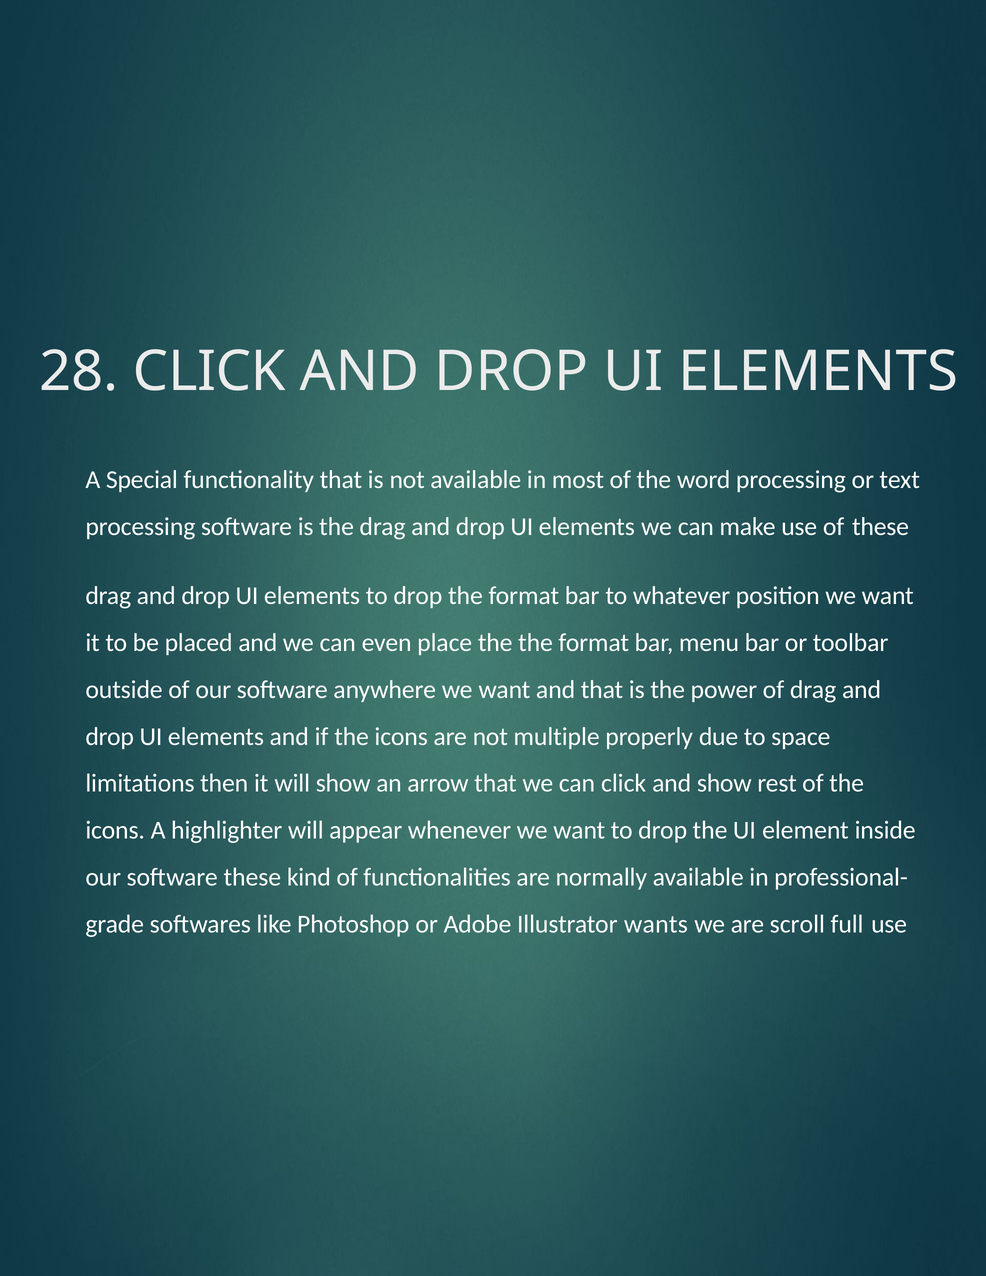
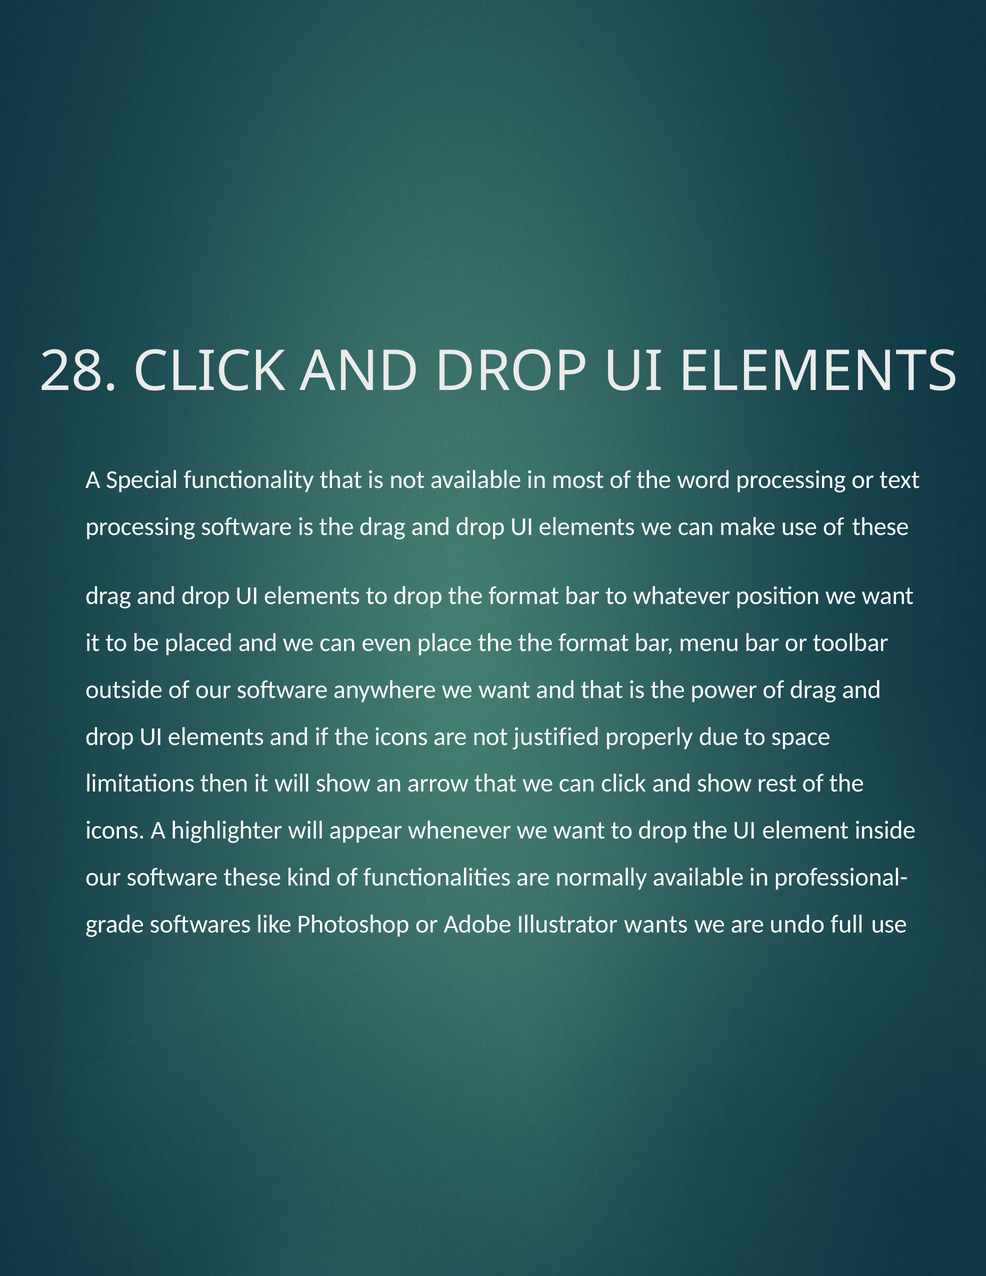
multiple: multiple -> justified
scroll: scroll -> undo
